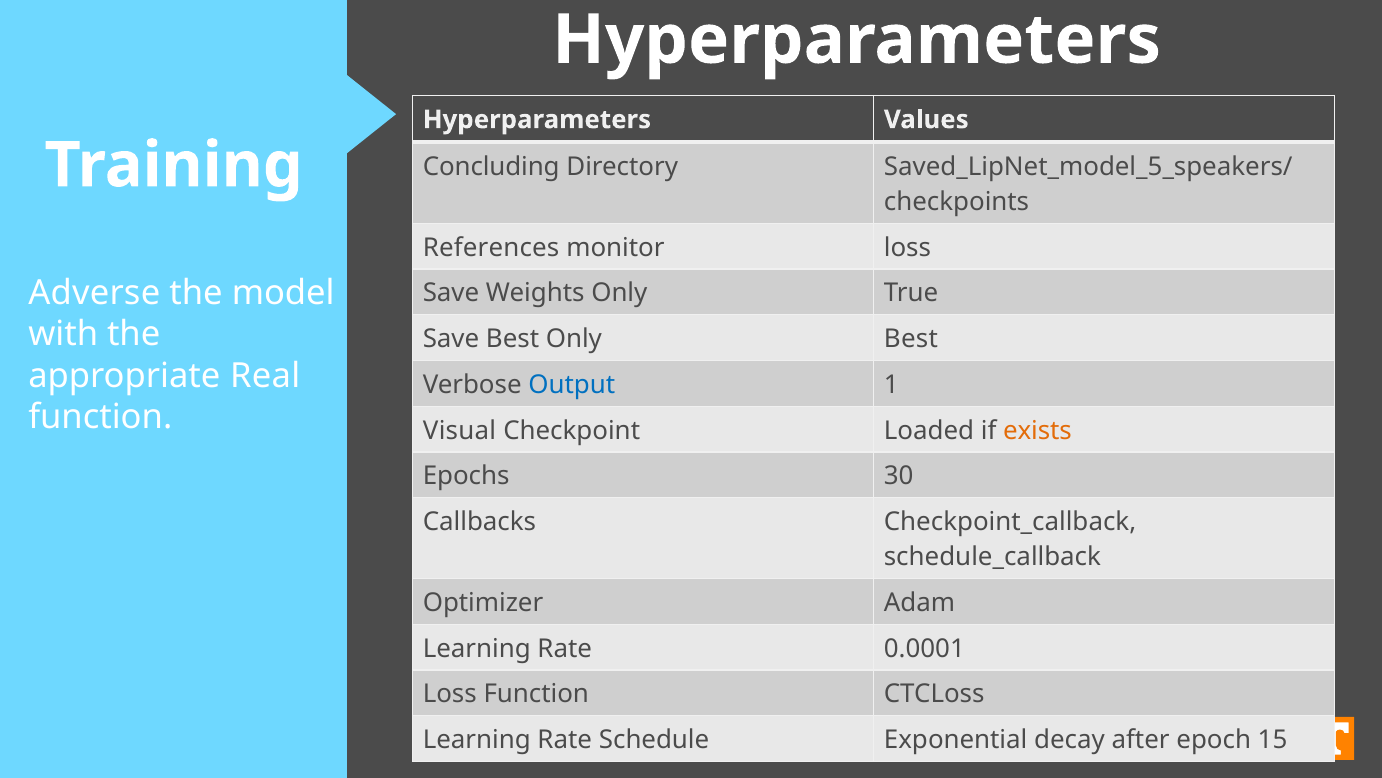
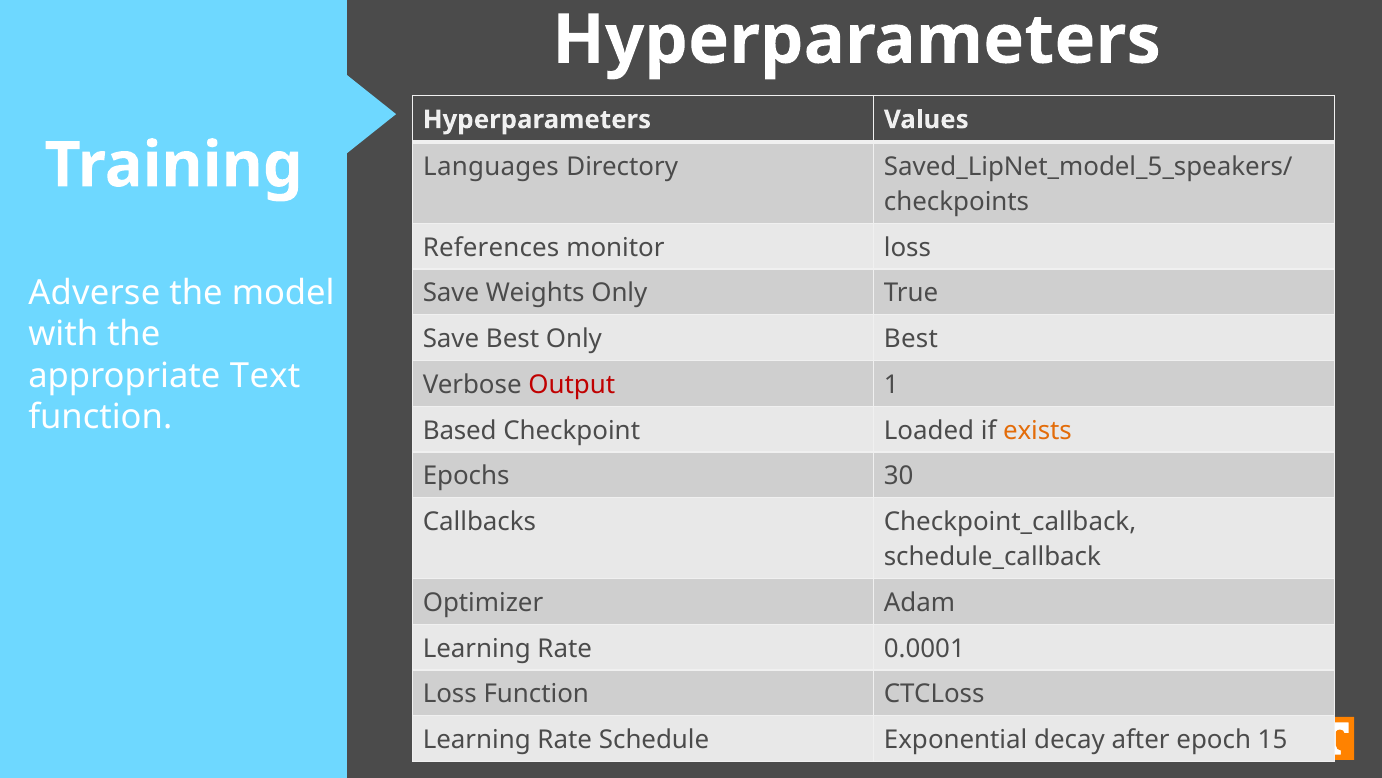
Concluding: Concluding -> Languages
Real: Real -> Text
Output colour: blue -> red
Visual: Visual -> Based
